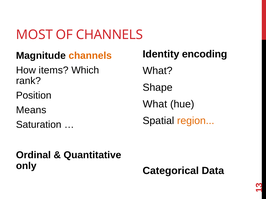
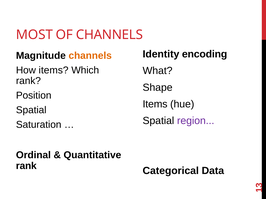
What at (155, 104): What -> Items
Means at (31, 110): Means -> Spatial
region colour: orange -> purple
only at (26, 166): only -> rank
